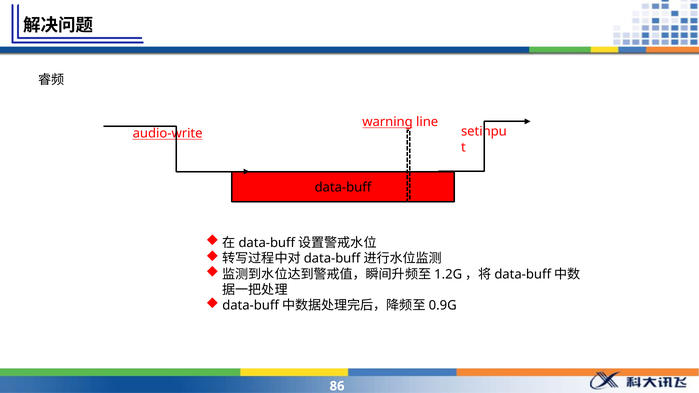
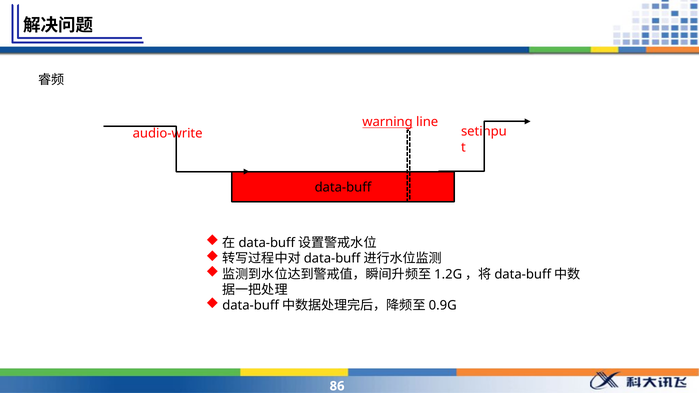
audio-write underline: present -> none
